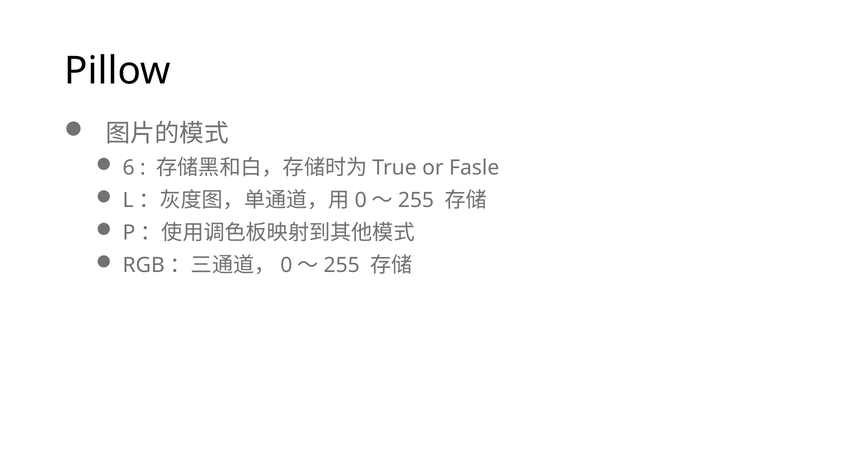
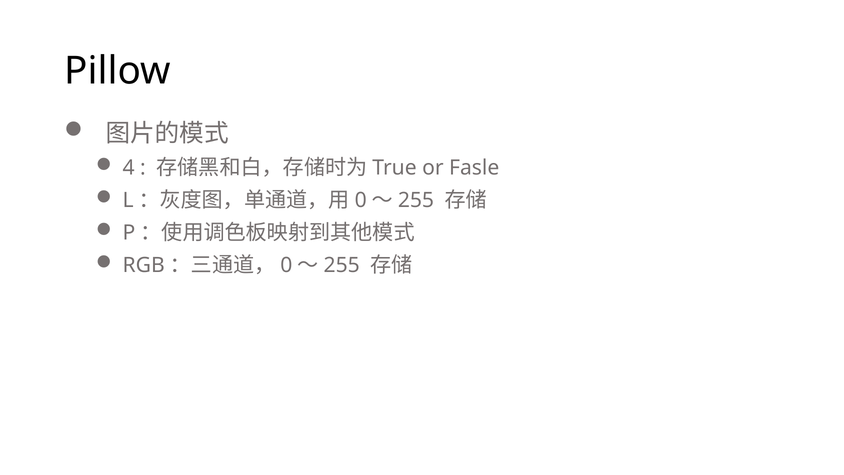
6: 6 -> 4
